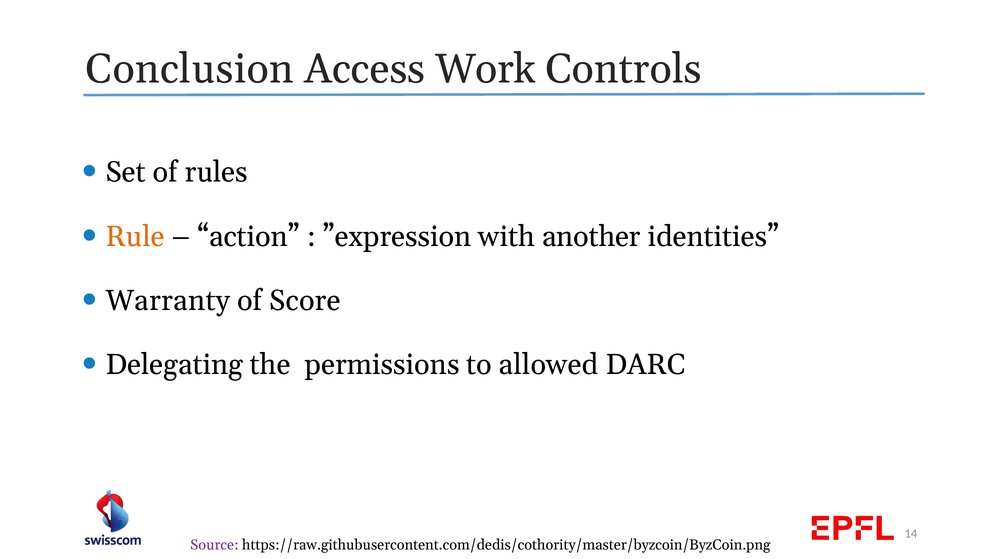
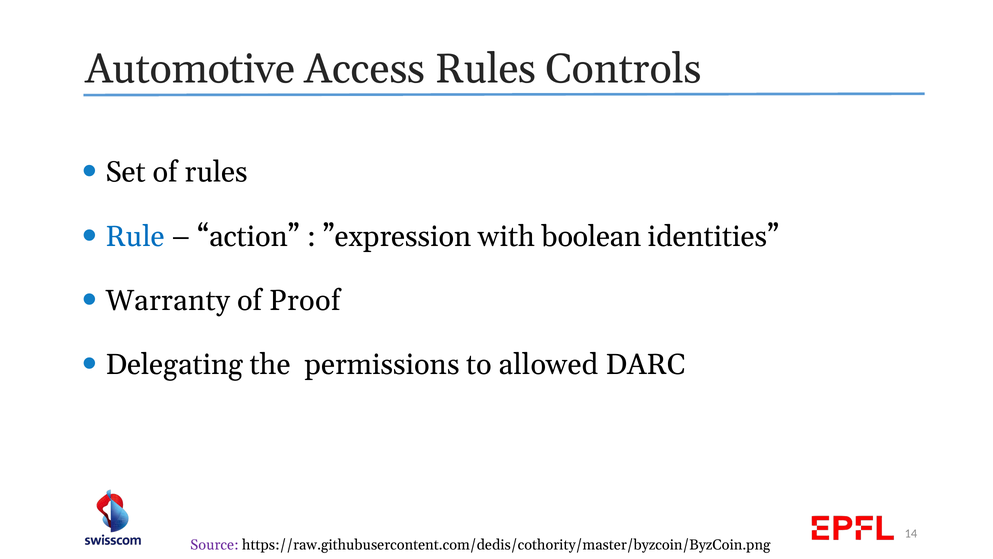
Conclusion: Conclusion -> Automotive
Access Work: Work -> Rules
Rule colour: orange -> blue
another: another -> boolean
Score: Score -> Proof
